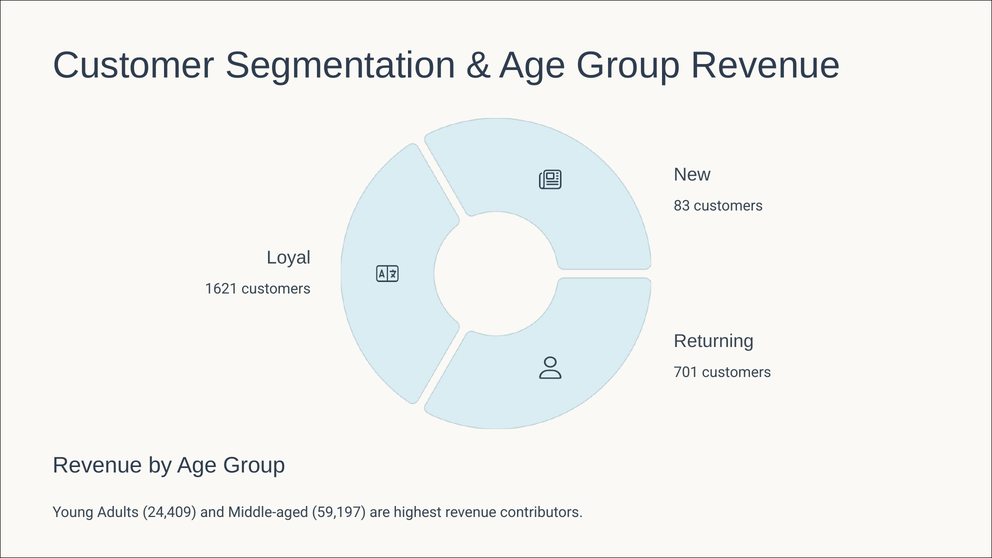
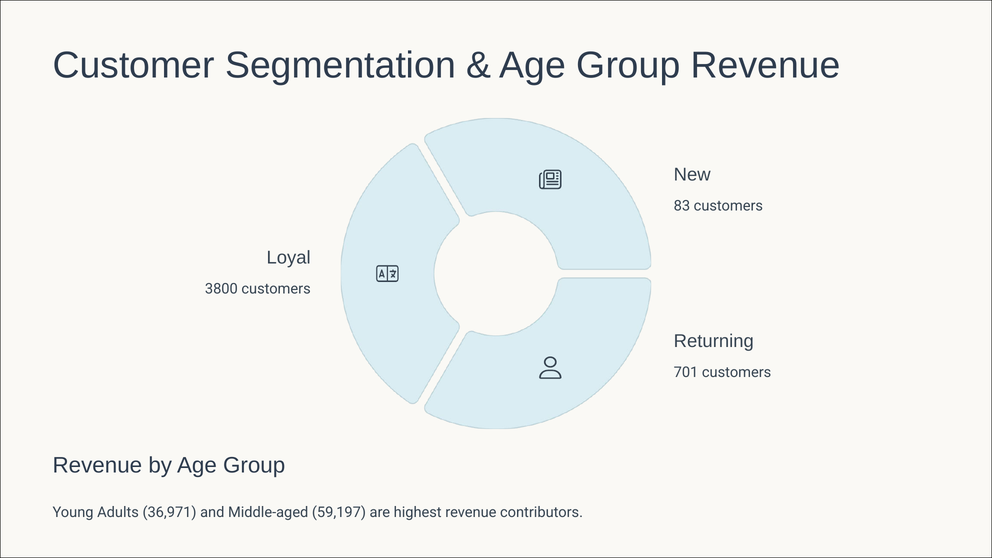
1621: 1621 -> 3800
24,409: 24,409 -> 36,971
